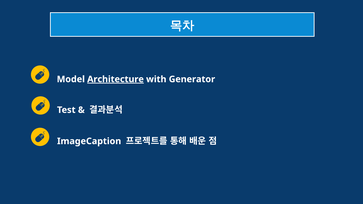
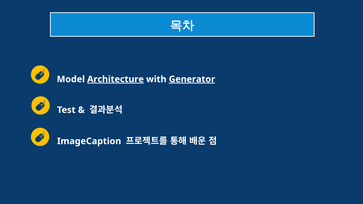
Generator underline: none -> present
